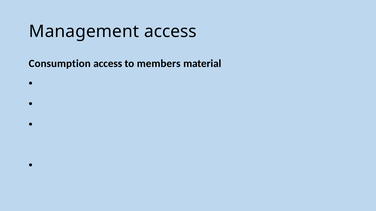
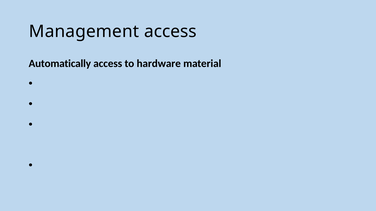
Consumption: Consumption -> Automatically
members: members -> hardware
